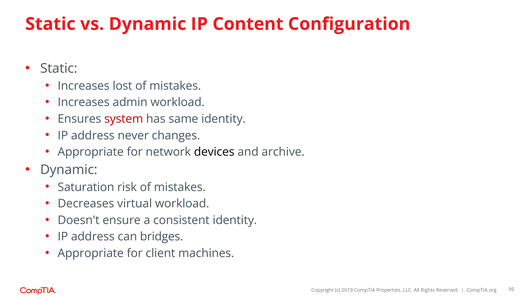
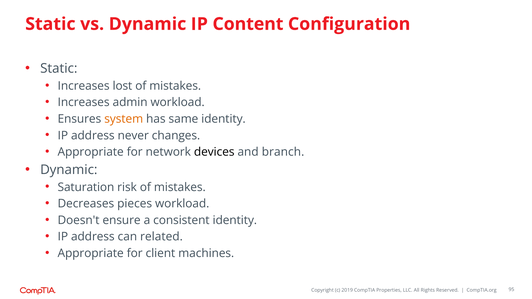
system colour: red -> orange
archive: archive -> branch
virtual: virtual -> pieces
bridges: bridges -> related
